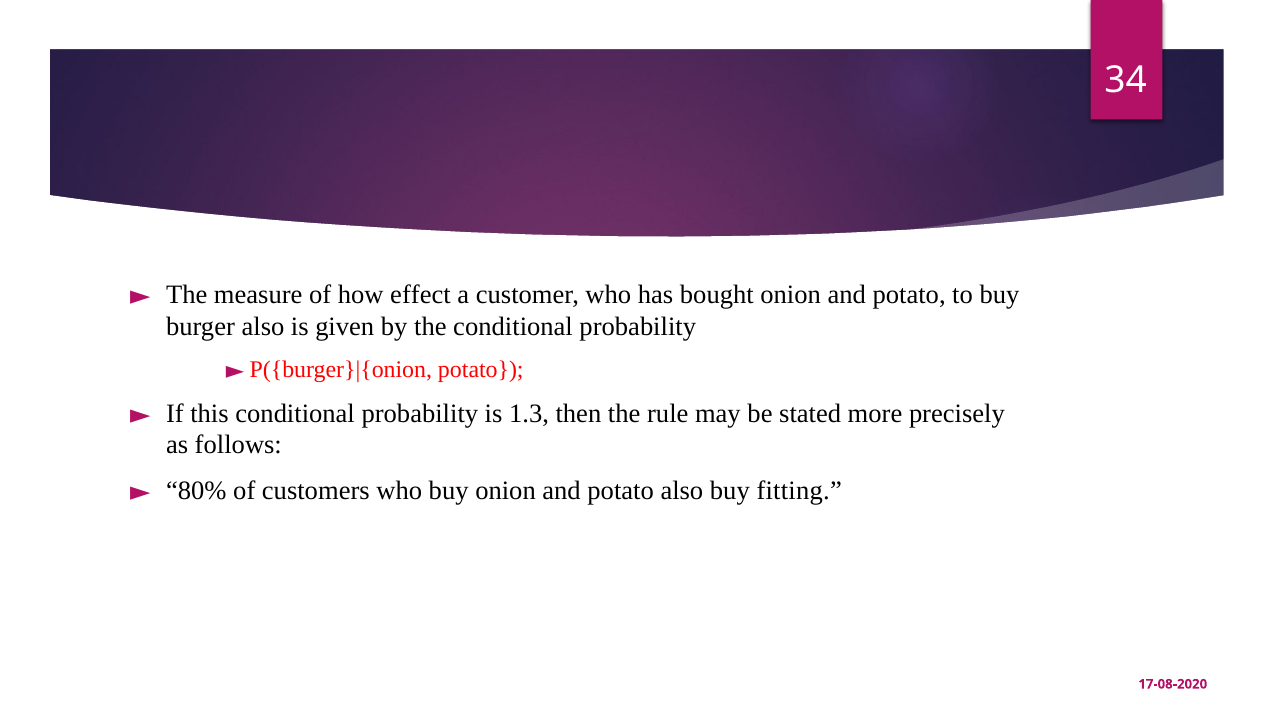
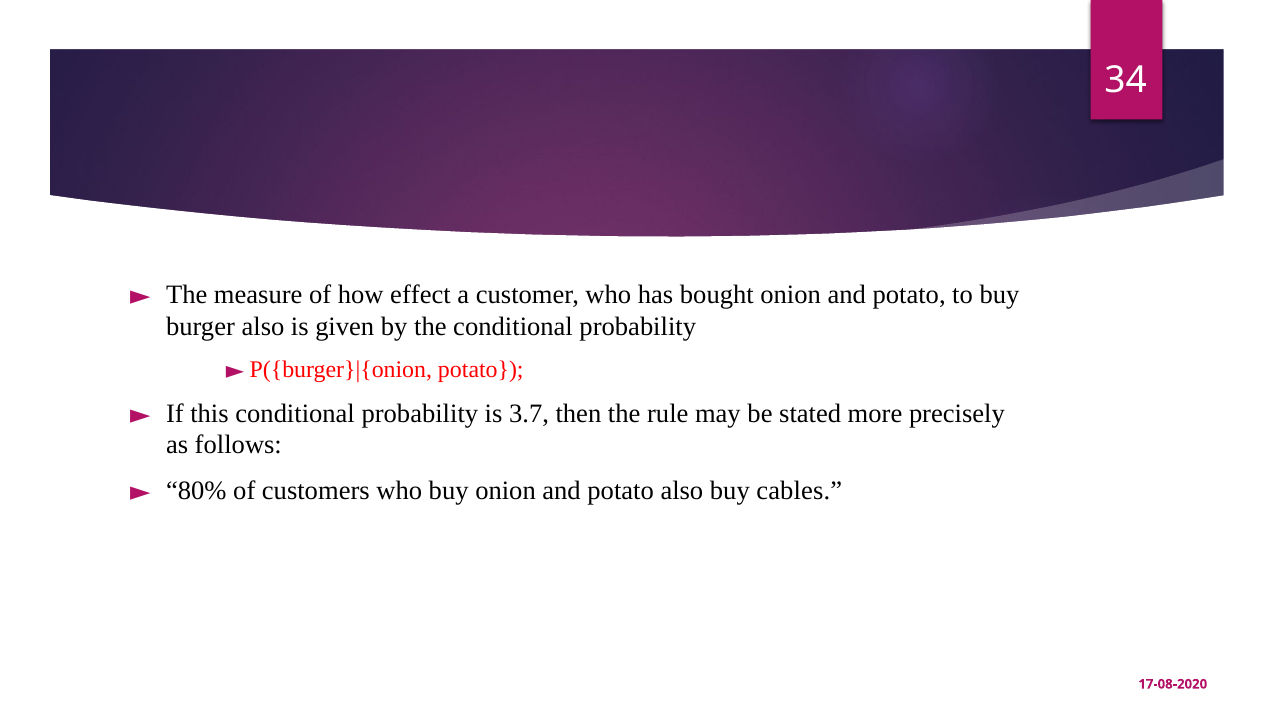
1.3: 1.3 -> 3.7
fitting: fitting -> cables
